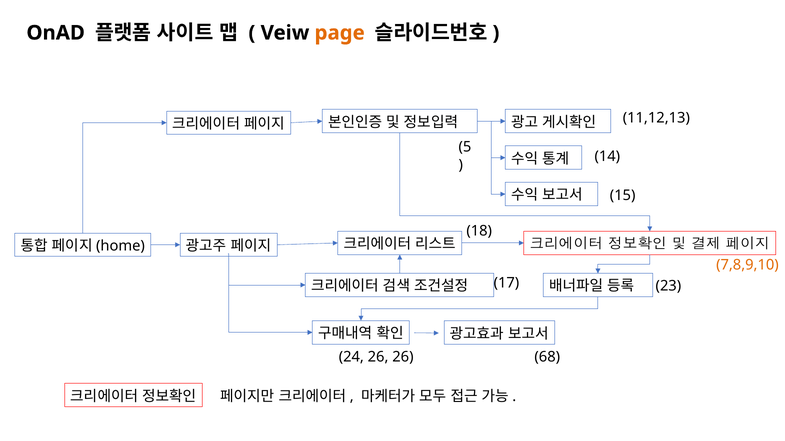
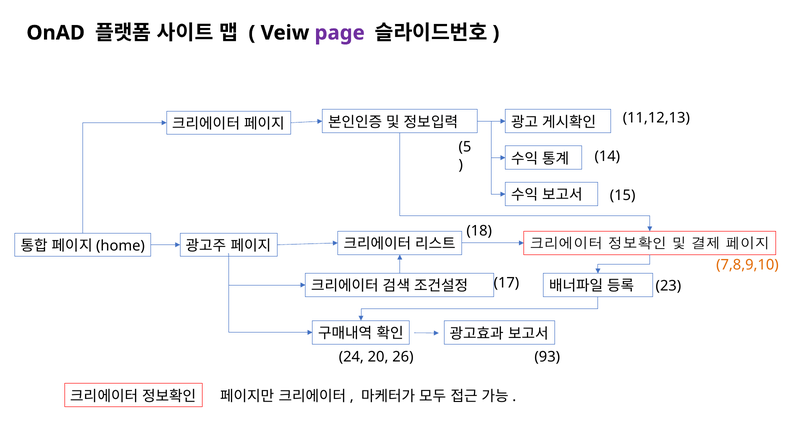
page colour: orange -> purple
24 26: 26 -> 20
68: 68 -> 93
